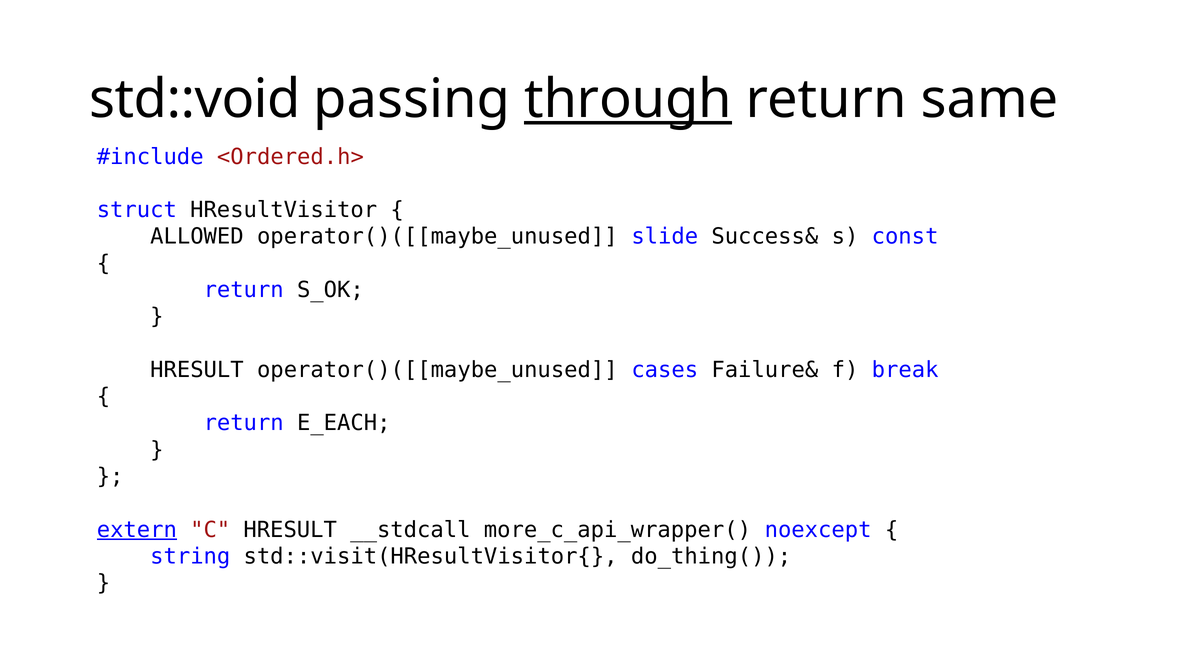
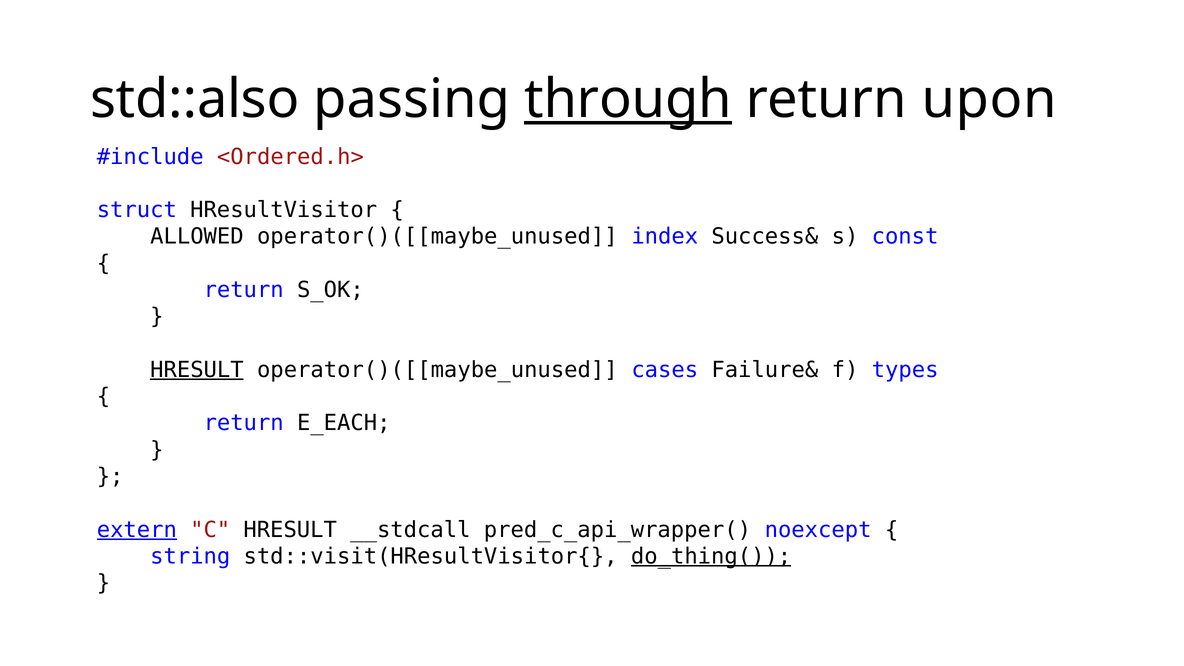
std::void: std::void -> std::also
same: same -> upon
slide: slide -> index
HRESULT at (197, 370) underline: none -> present
break: break -> types
more_c_api_wrapper(: more_c_api_wrapper( -> pred_c_api_wrapper(
do_thing( underline: none -> present
